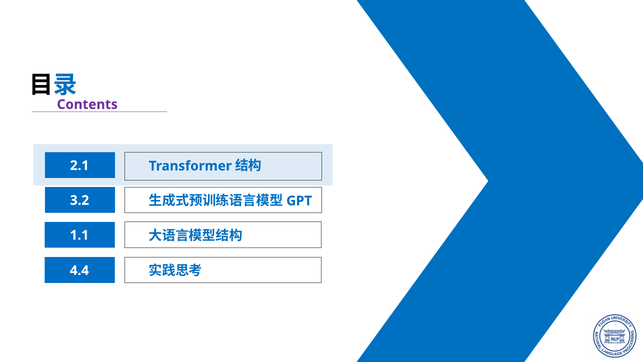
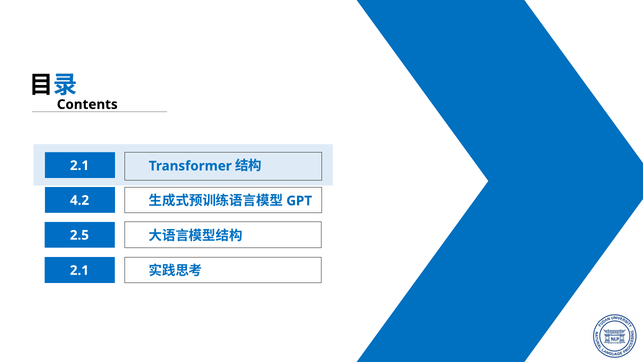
Contents colour: purple -> black
3.2: 3.2 -> 4.2
1.1: 1.1 -> 2.5
4.4 at (79, 270): 4.4 -> 2.1
